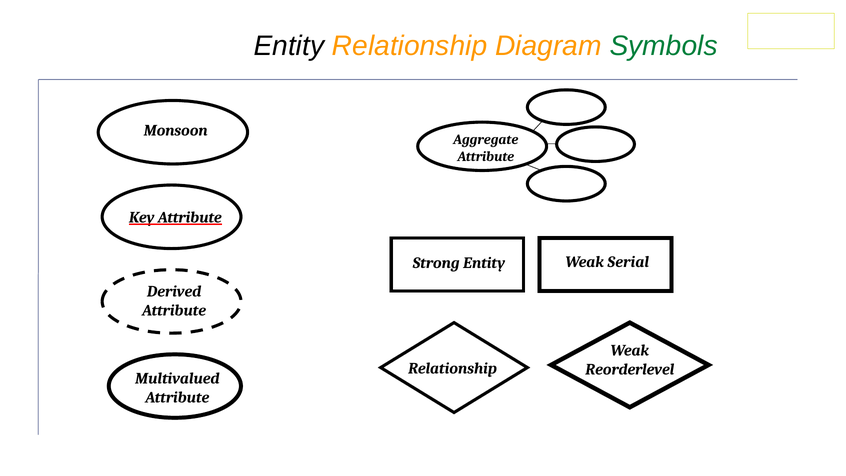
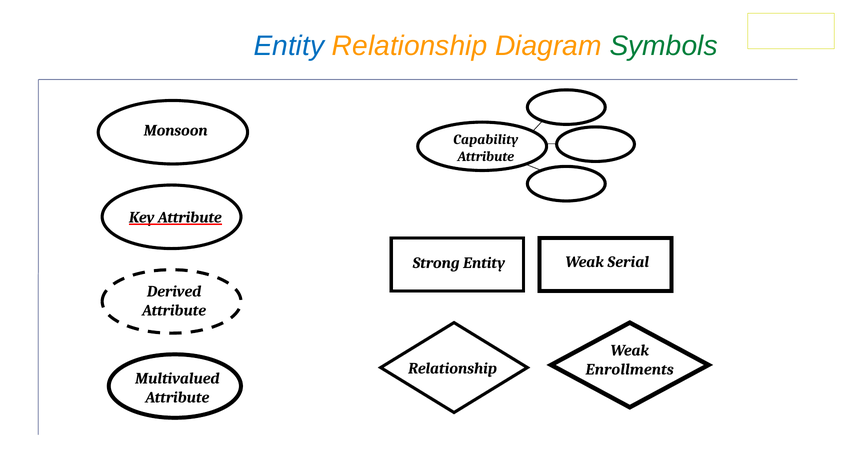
Entity at (289, 46) colour: black -> blue
Aggregate: Aggregate -> Capability
Reorderlevel: Reorderlevel -> Enrollments
